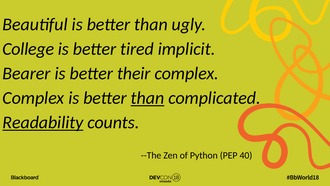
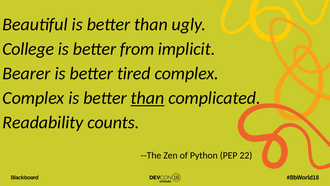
tired: tired -> from
their: their -> tired
Readability underline: present -> none
40: 40 -> 22
